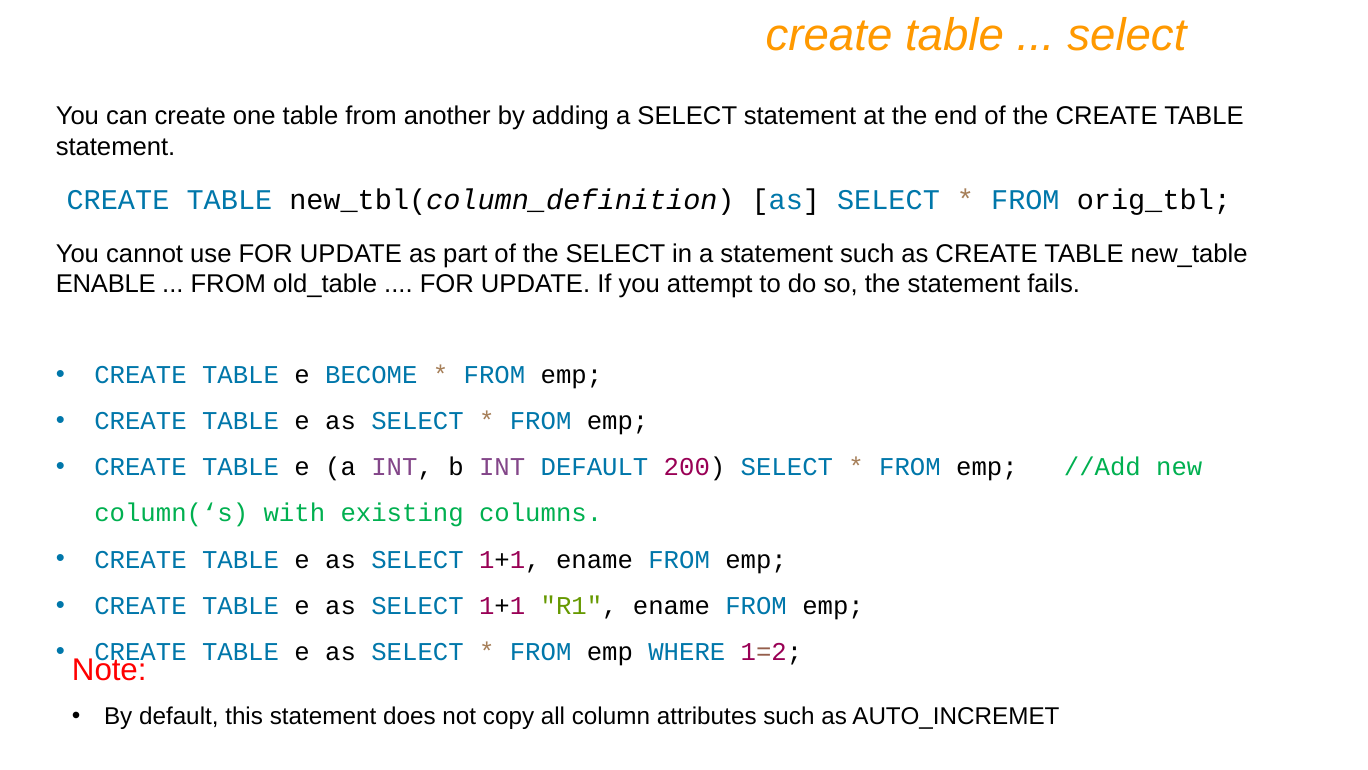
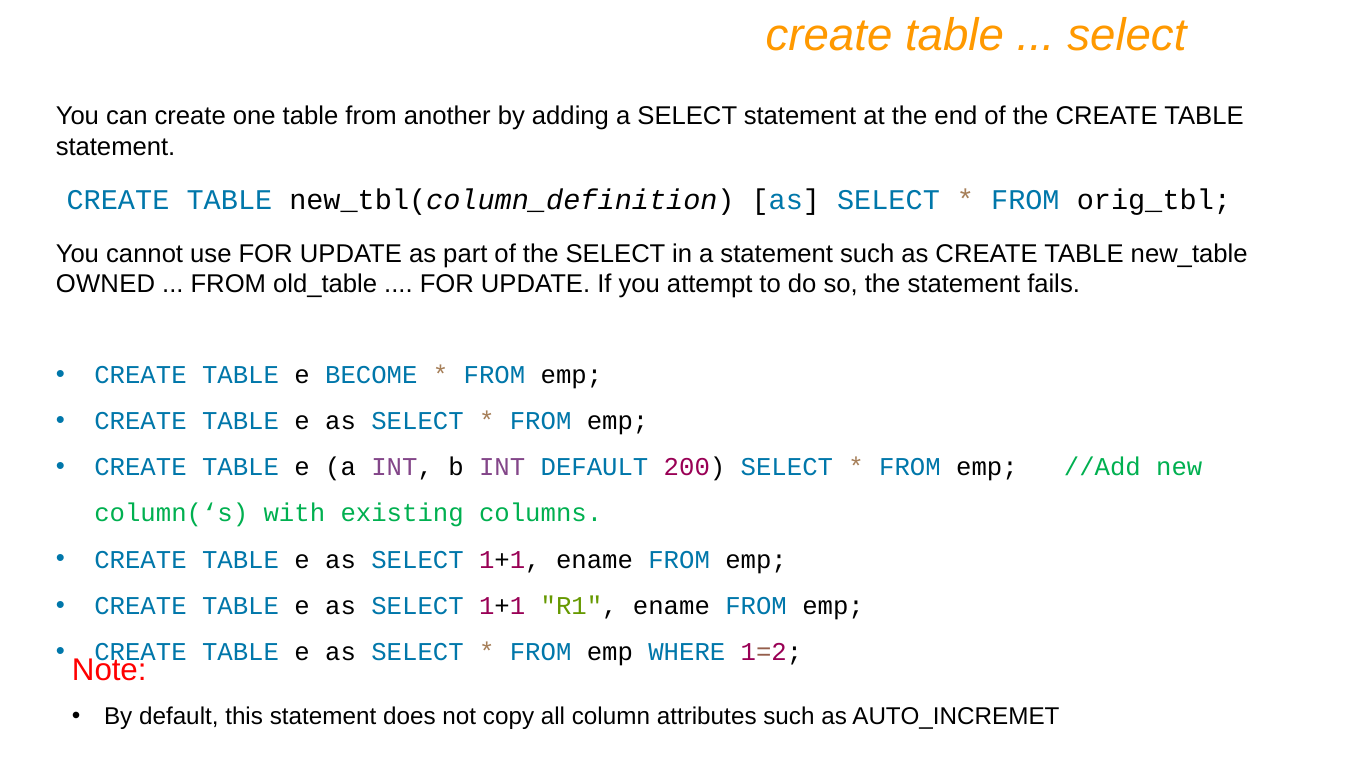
ENABLE: ENABLE -> OWNED
